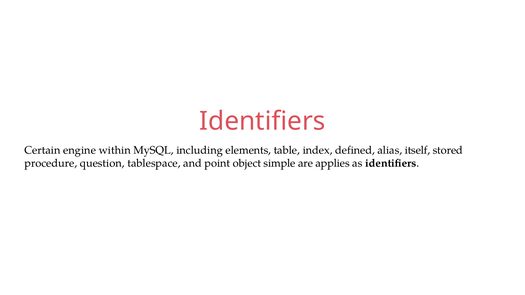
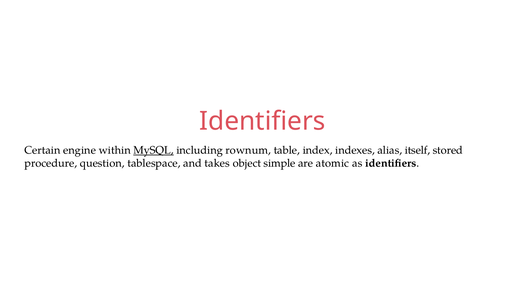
MySQL underline: none -> present
elements: elements -> rownum
defined: defined -> indexes
point: point -> takes
applies: applies -> atomic
